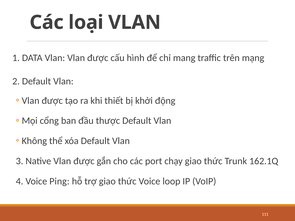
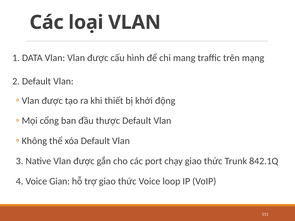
162.1Q: 162.1Q -> 842.1Q
Ping: Ping -> Gian
